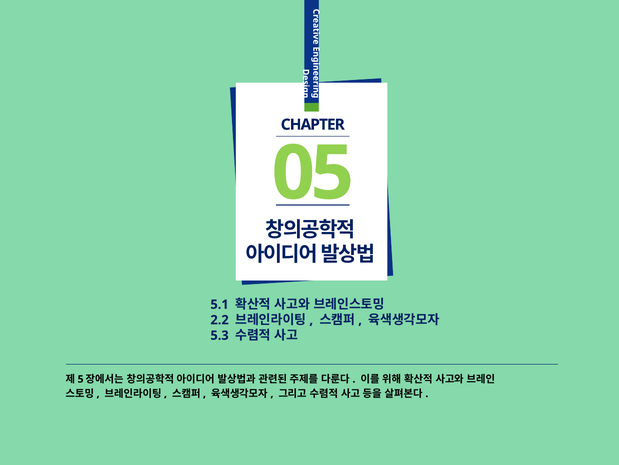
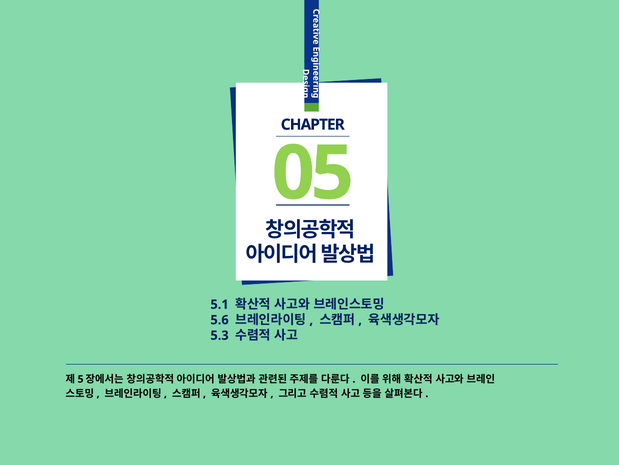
2.2: 2.2 -> 5.6
